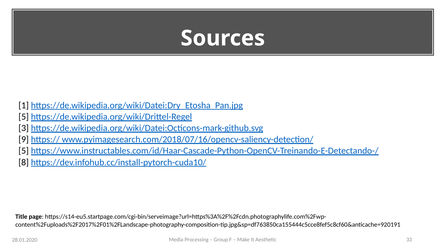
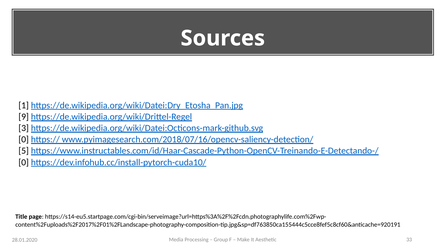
5 at (24, 117): 5 -> 9
9 at (24, 139): 9 -> 0
8 at (24, 162): 8 -> 0
